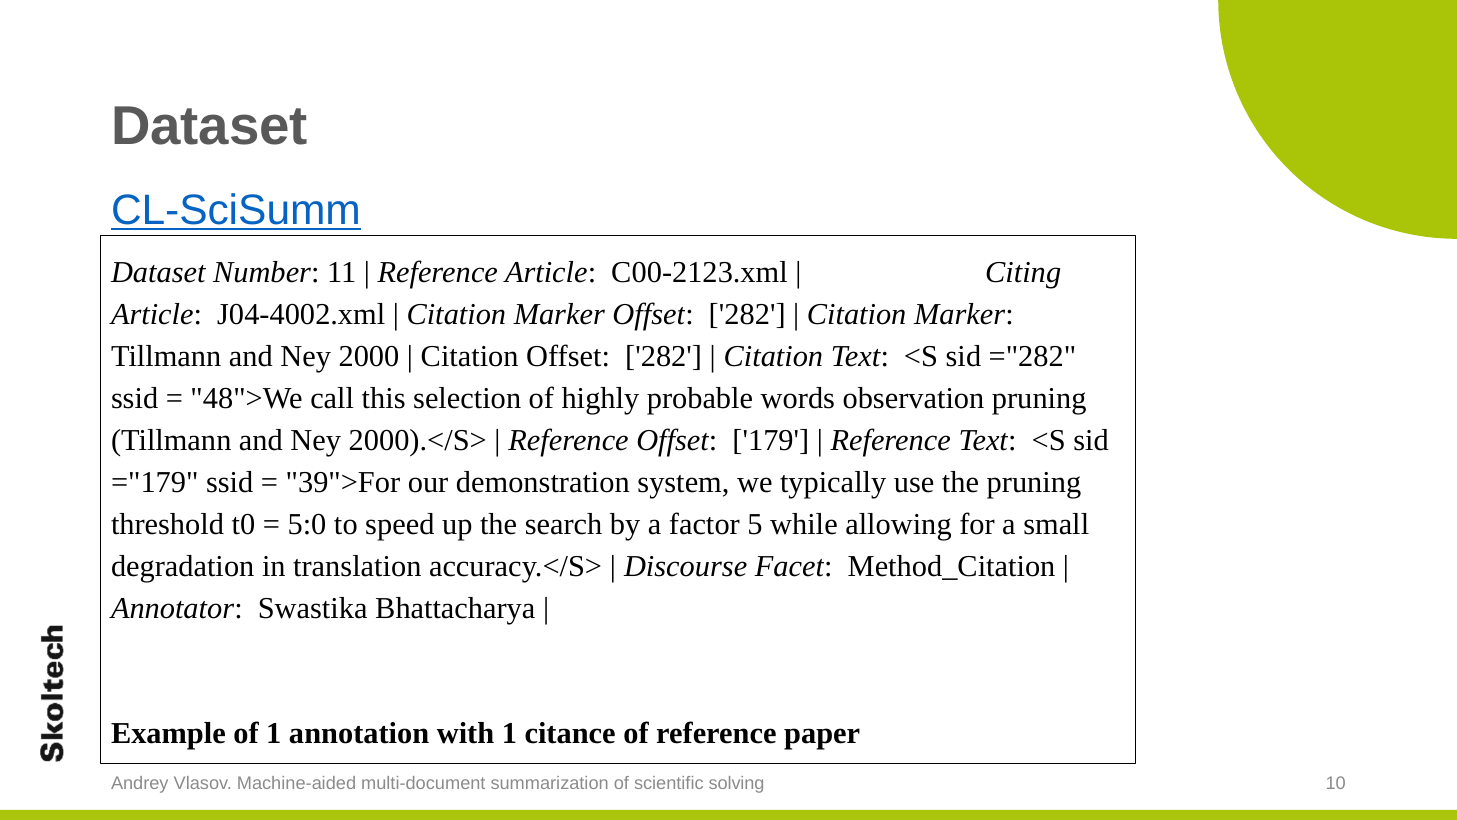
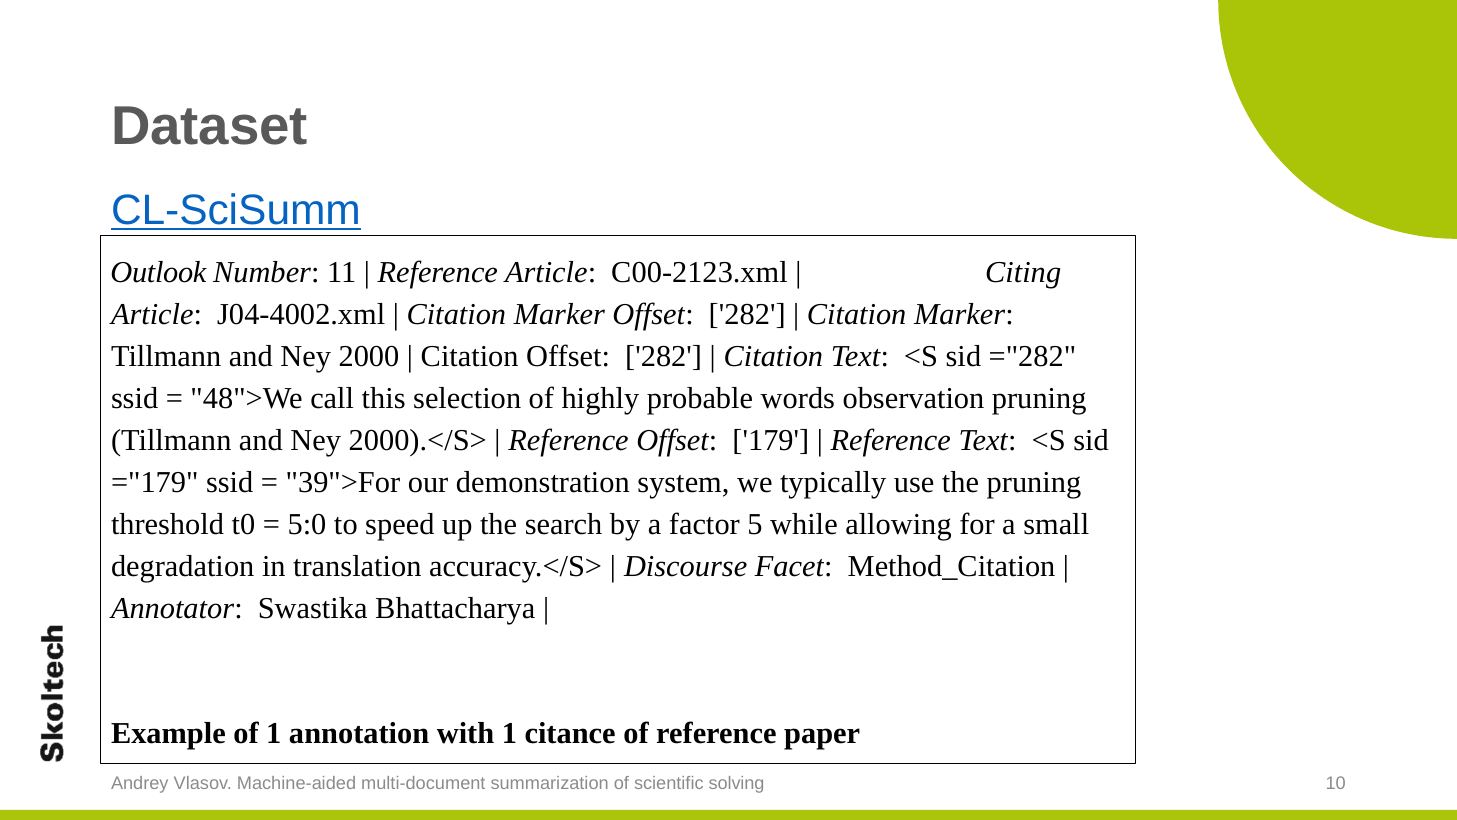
Dataset at (158, 272): Dataset -> Outlook
